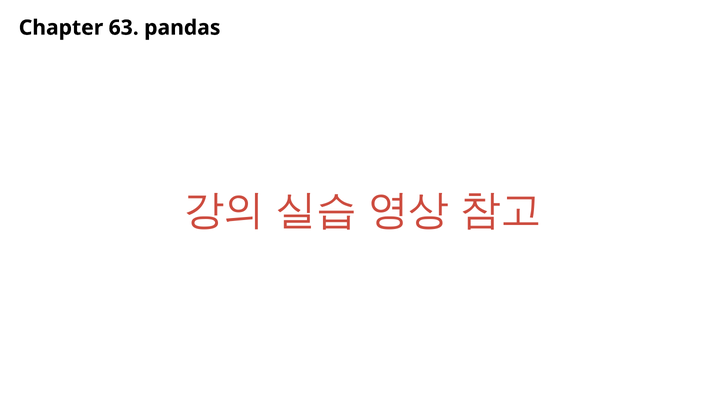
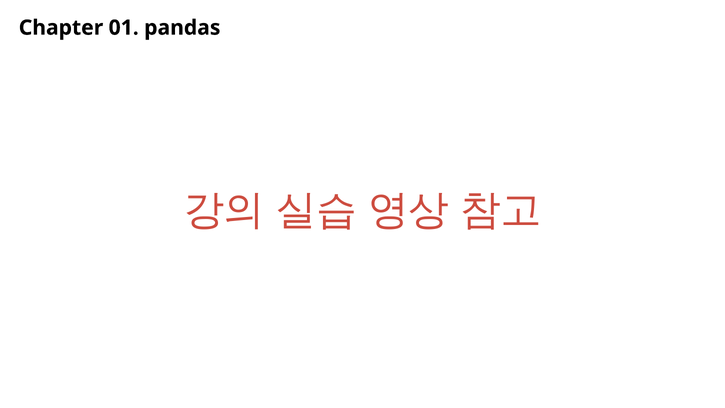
63: 63 -> 01
